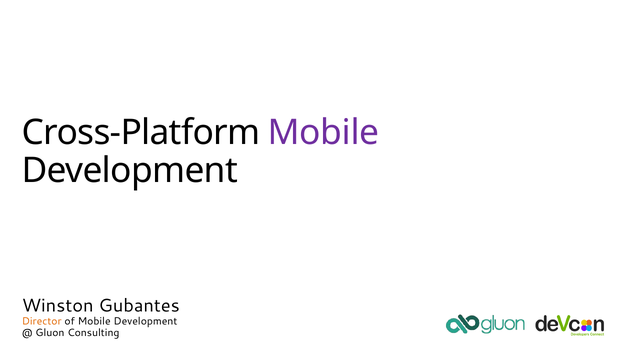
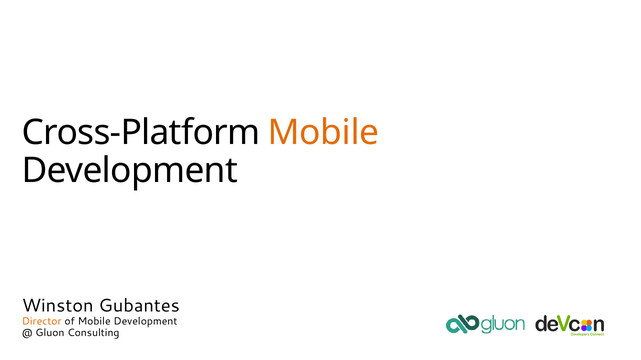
Mobile at (323, 133) colour: purple -> orange
